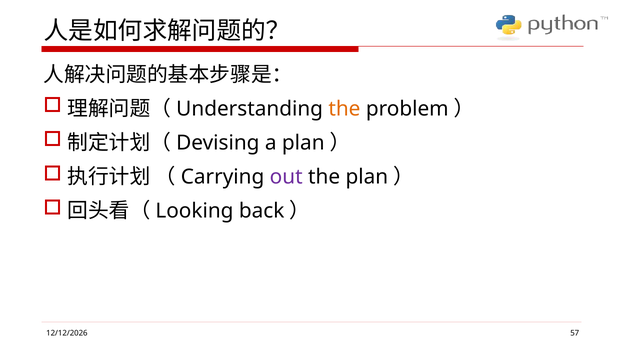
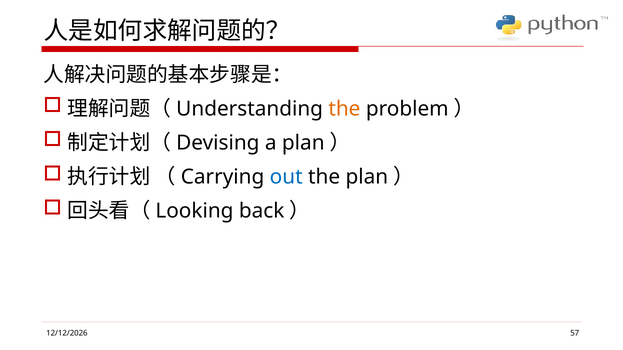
out colour: purple -> blue
